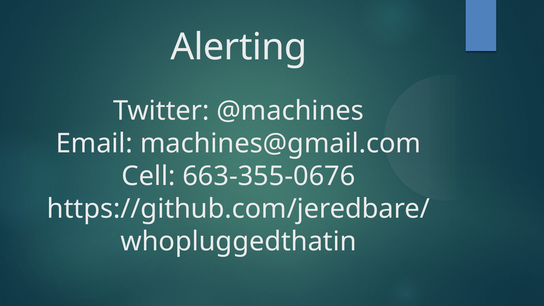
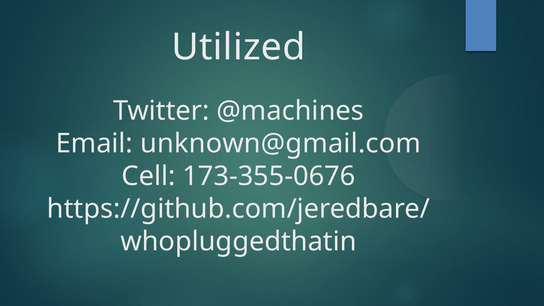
Alerting: Alerting -> Utilized
machines@gmail.com: machines@gmail.com -> unknown@gmail.com
663-355-0676: 663-355-0676 -> 173-355-0676
